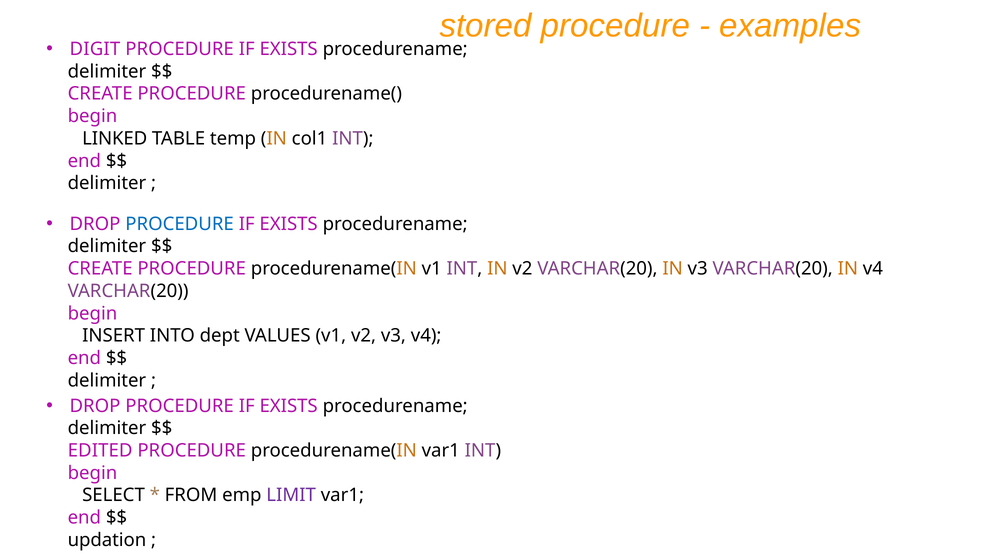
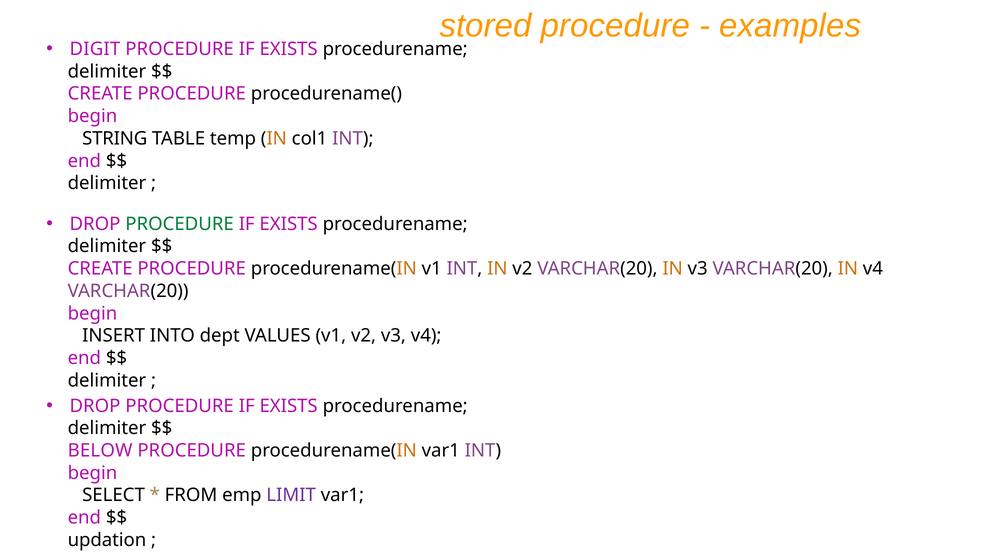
LINKED: LINKED -> STRING
PROCEDURE at (180, 224) colour: blue -> green
EDITED: EDITED -> BELOW
